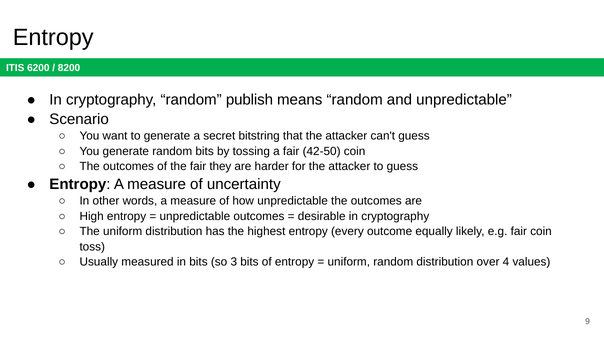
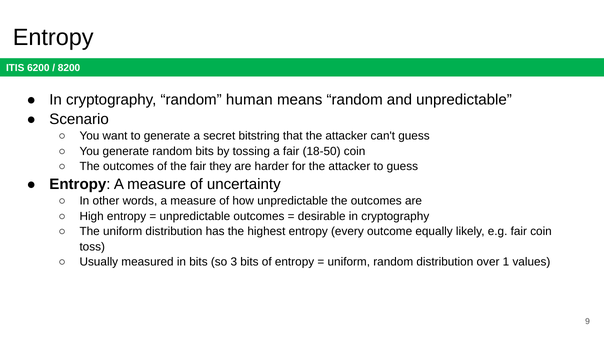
publish: publish -> human
42-50: 42-50 -> 18-50
4: 4 -> 1
